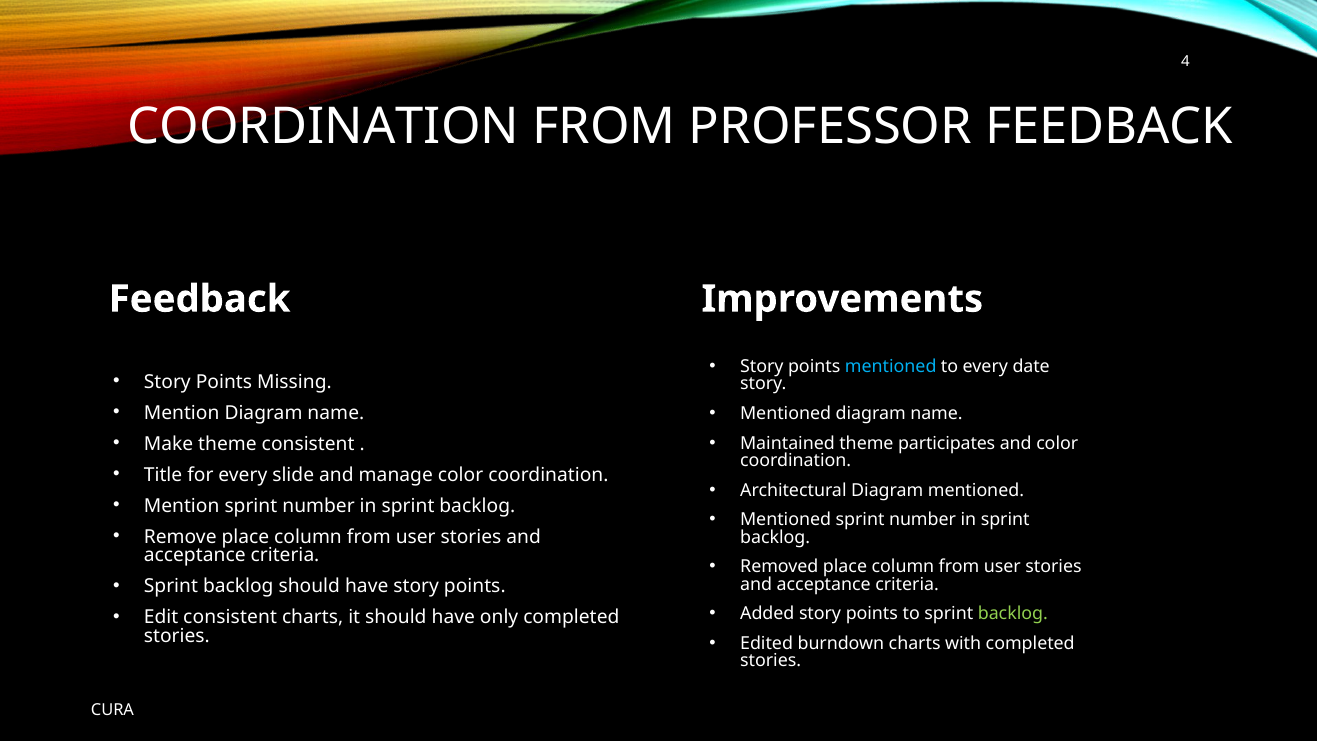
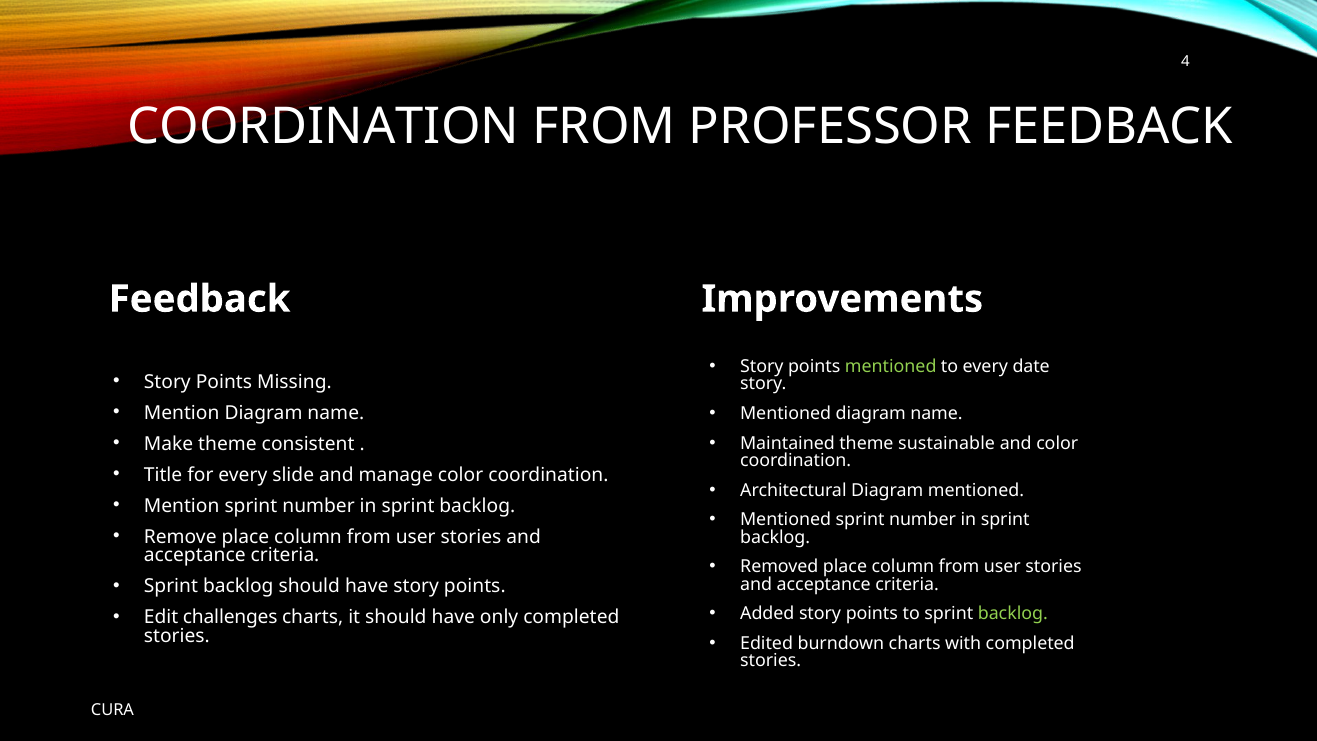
mentioned at (891, 366) colour: light blue -> light green
participates: participates -> sustainable
Edit consistent: consistent -> challenges
